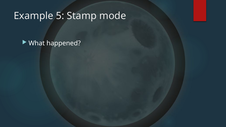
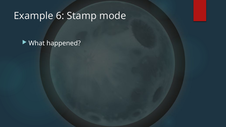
5: 5 -> 6
